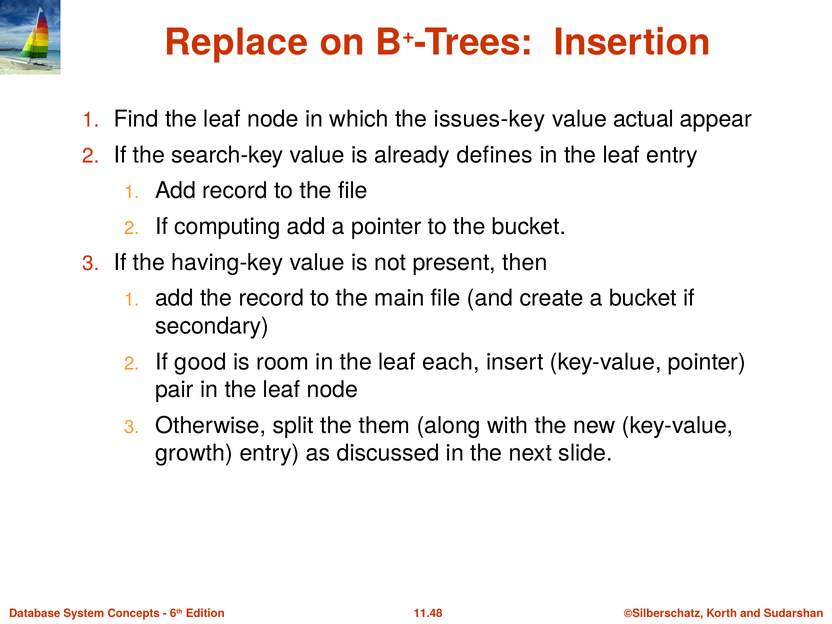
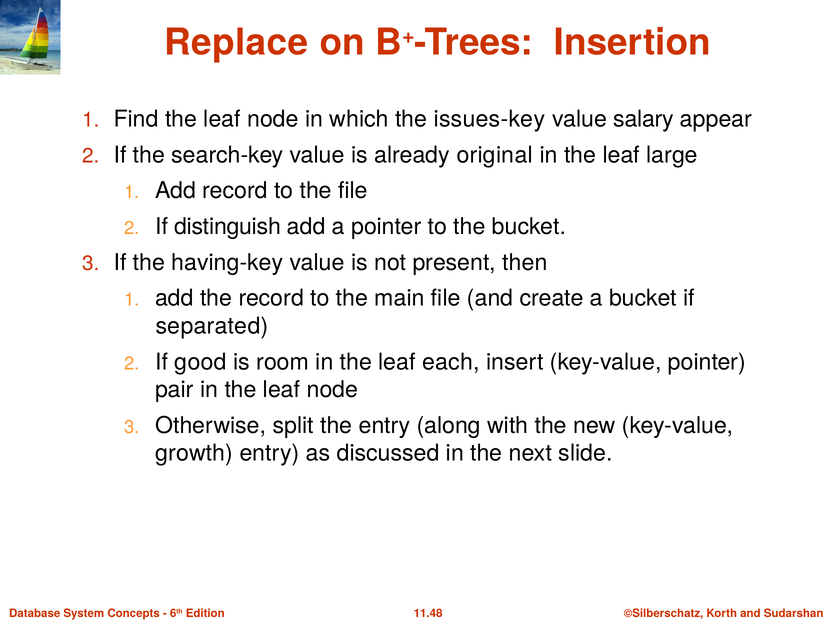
actual: actual -> salary
defines: defines -> original
leaf entry: entry -> large
computing: computing -> distinguish
secondary: secondary -> separated
the them: them -> entry
